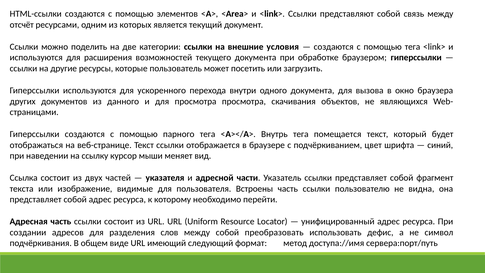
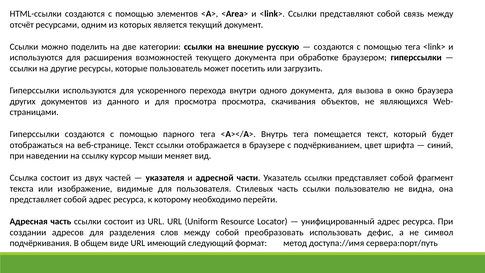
условия: условия -> русскую
Встроены: Встроены -> Стилевых
